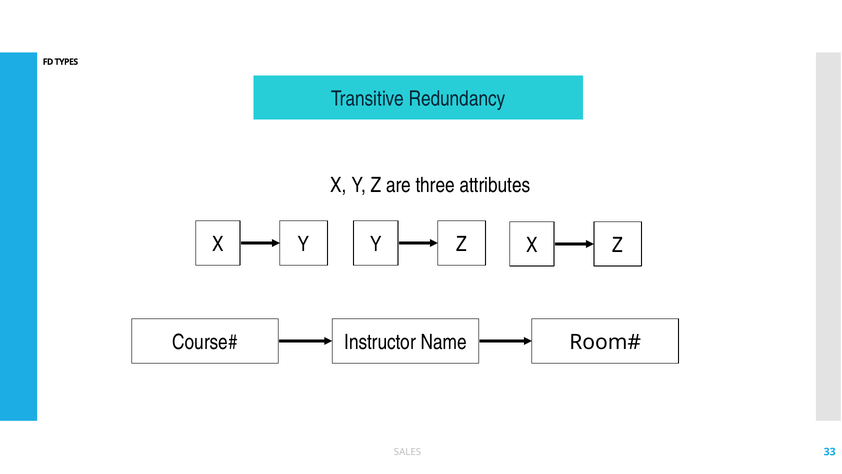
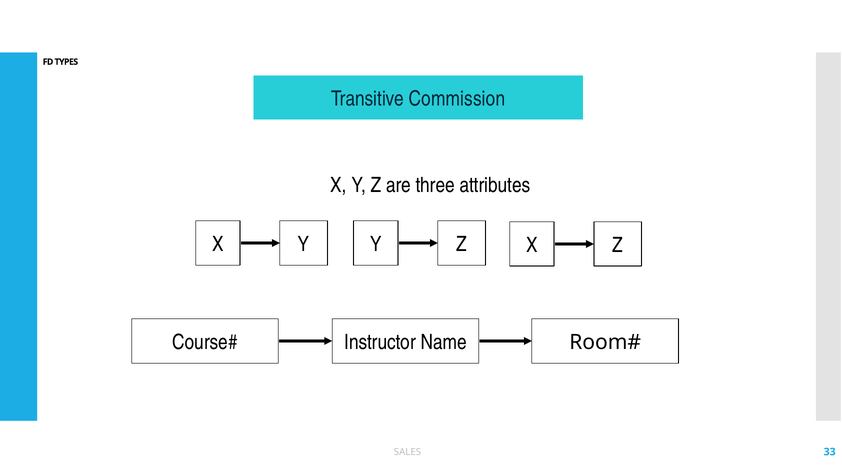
Redundancy: Redundancy -> Commission
